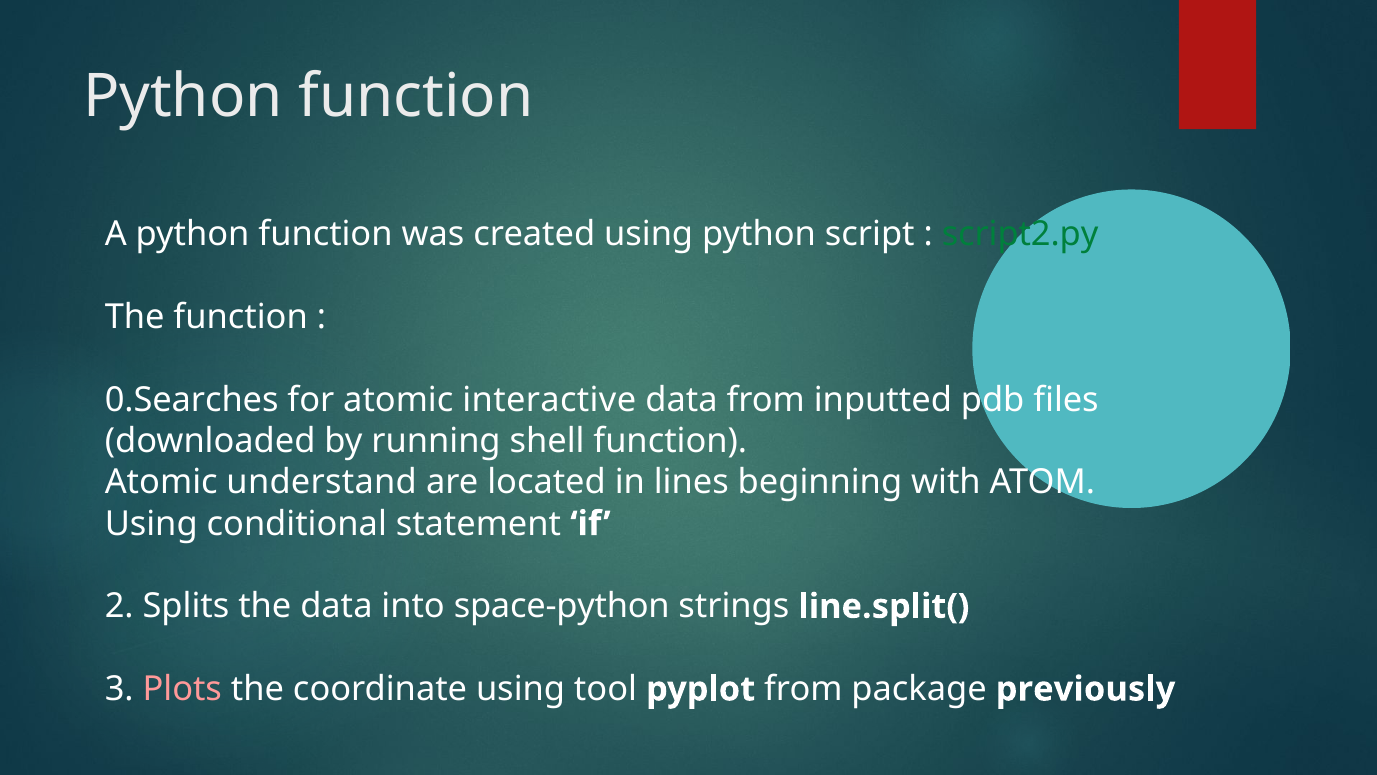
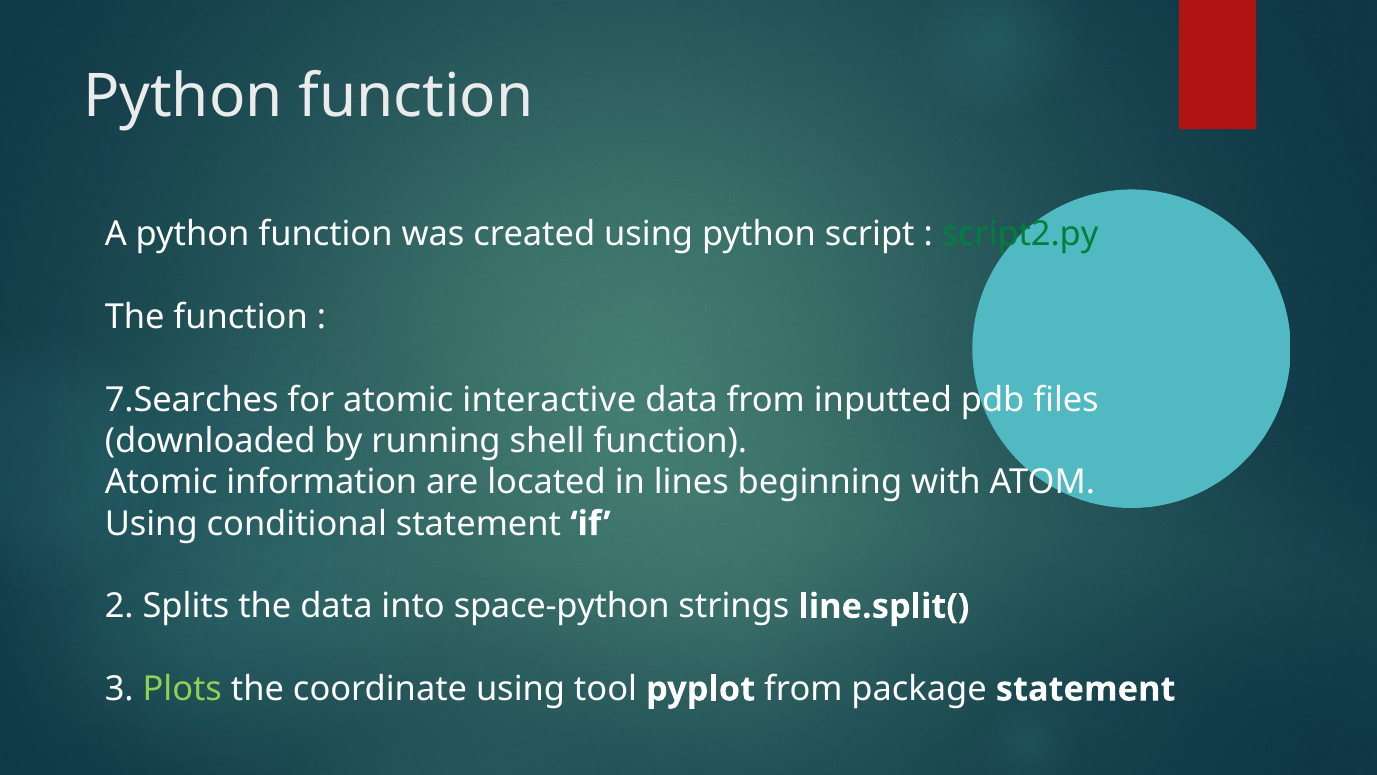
0.Searches: 0.Searches -> 7.Searches
understand: understand -> information
Plots colour: pink -> light green
package previously: previously -> statement
